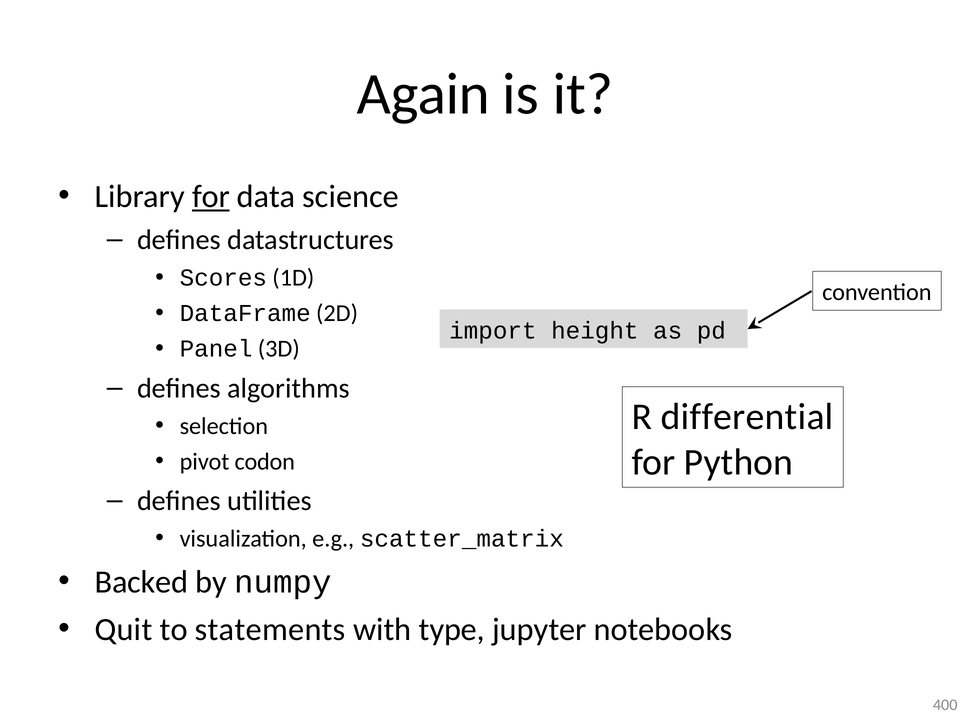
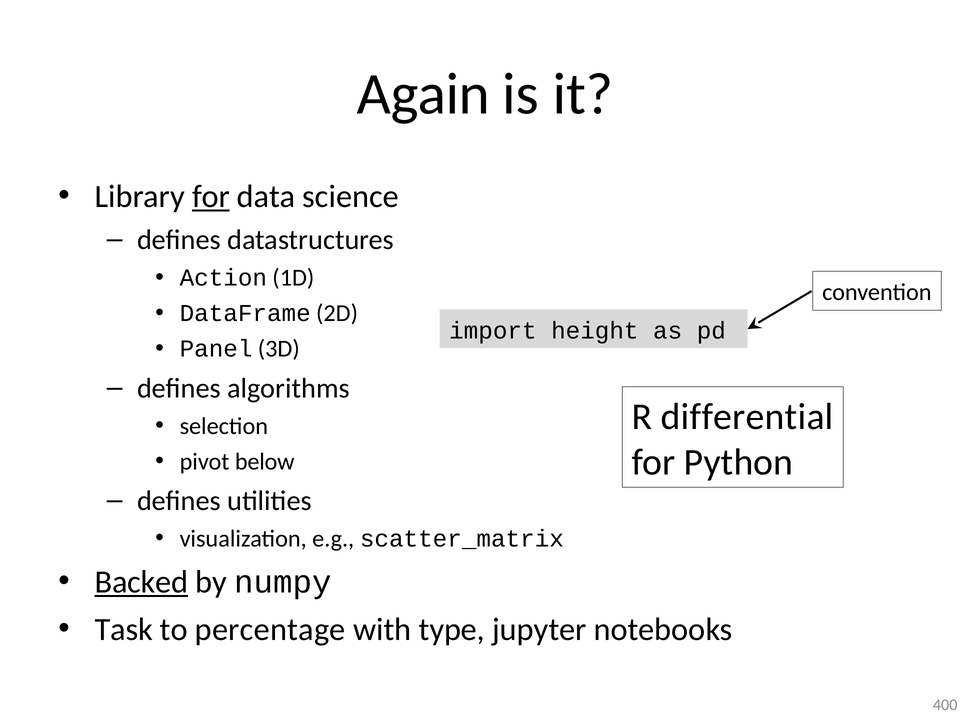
Scores: Scores -> Action
codon: codon -> below
Backed underline: none -> present
Quit: Quit -> Task
statements: statements -> percentage
